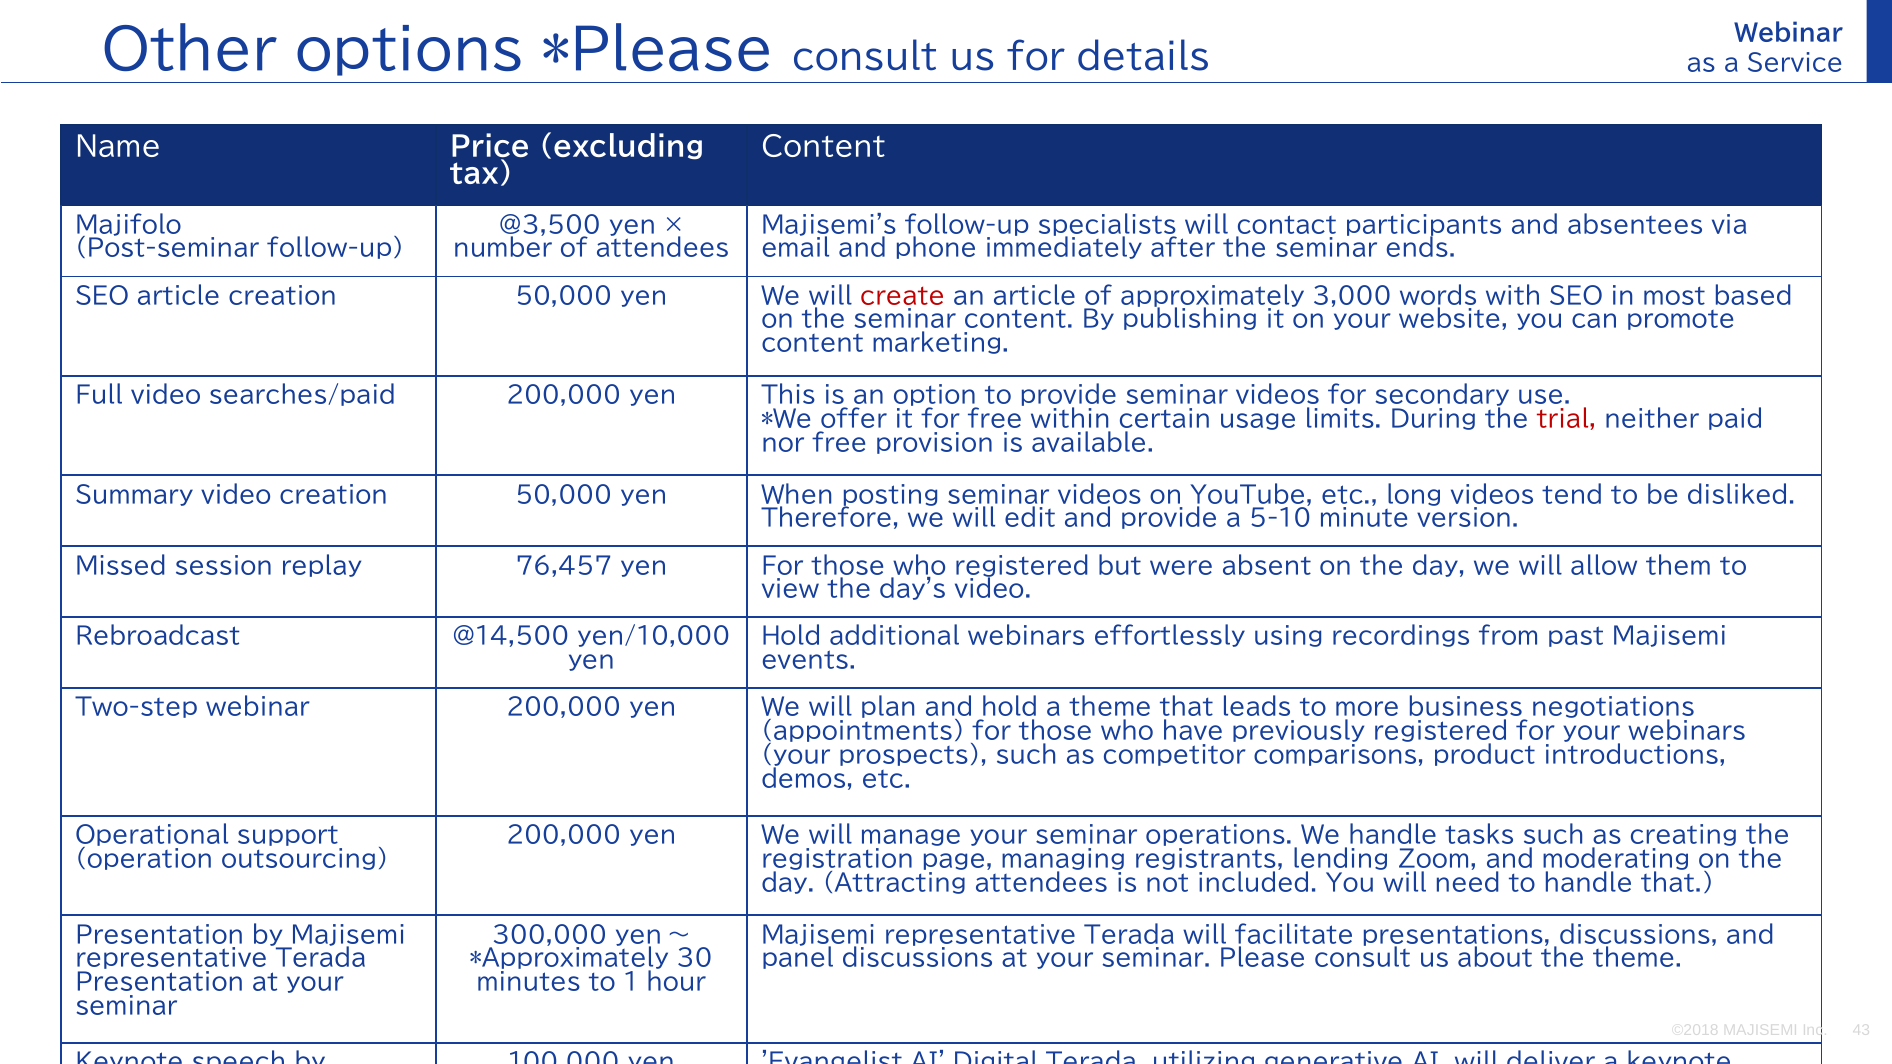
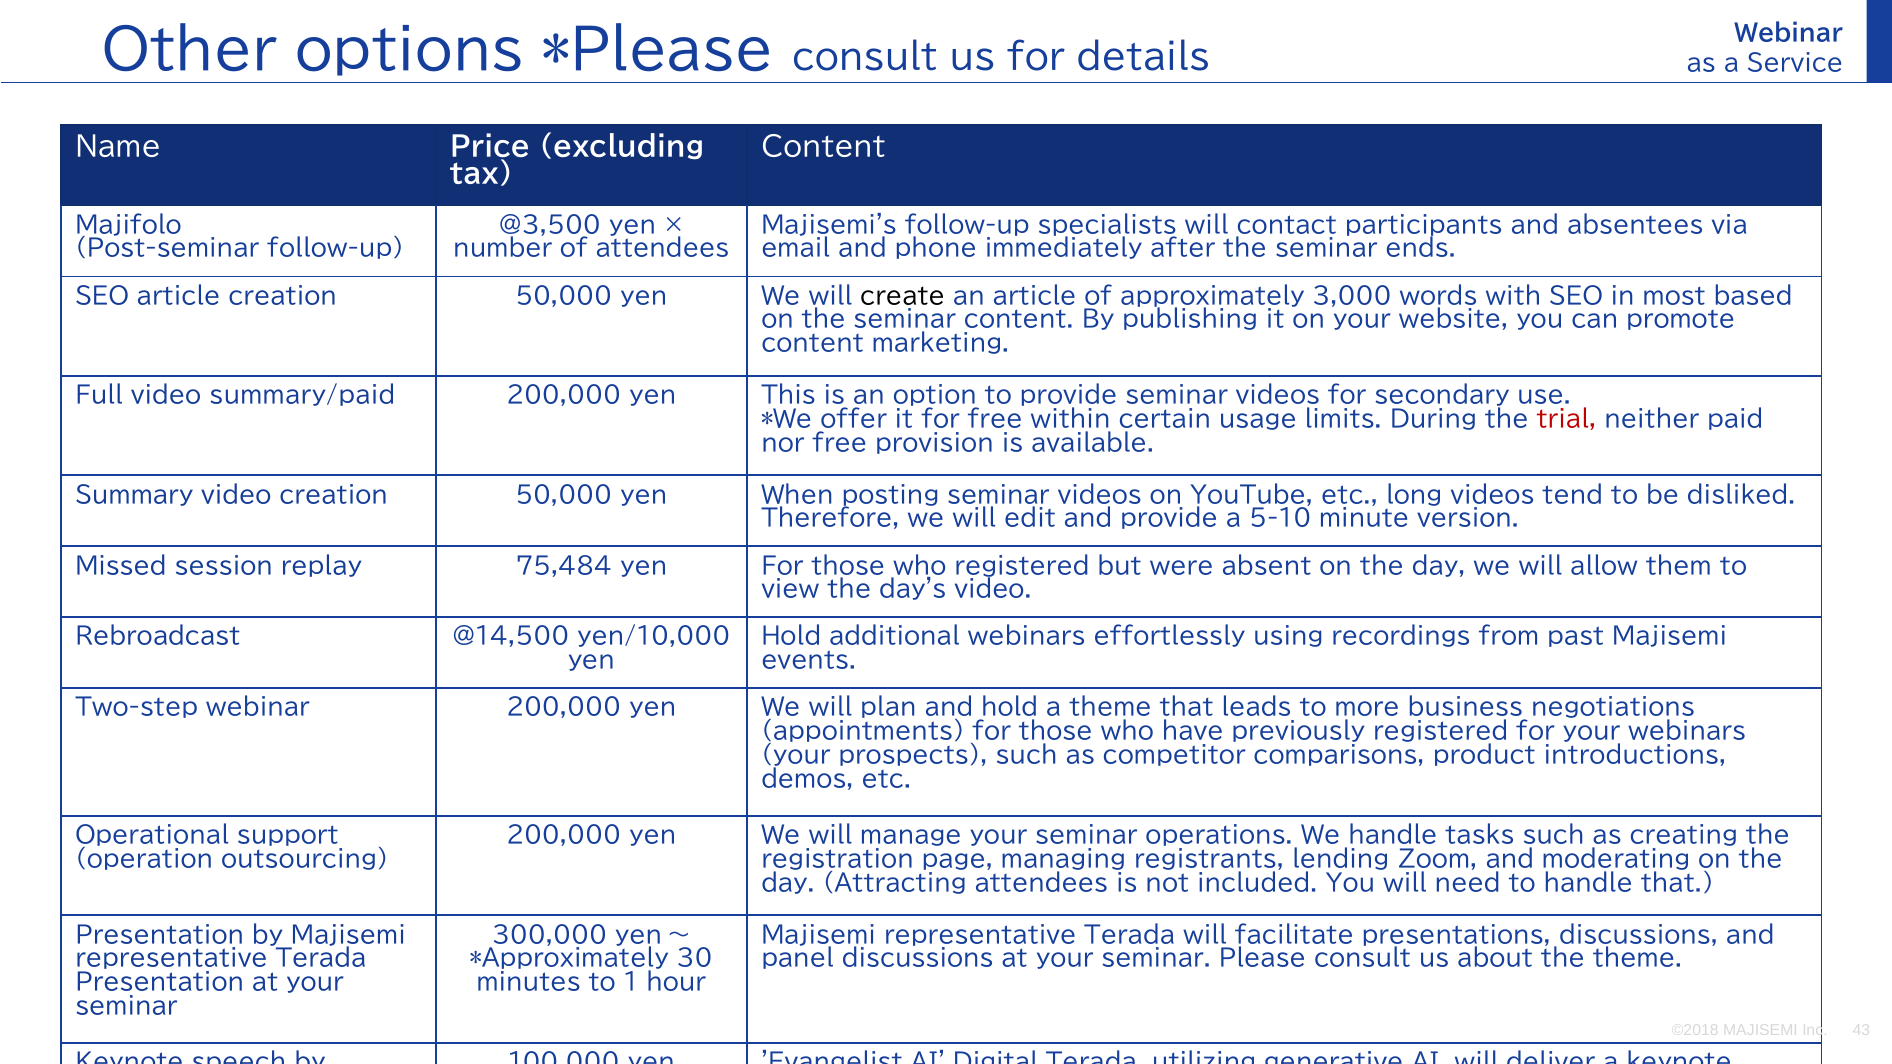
create at (903, 297) colour: red -> black
searches/paid: searches/paid -> summary/paid
76,457: 76,457 -> 75,484
